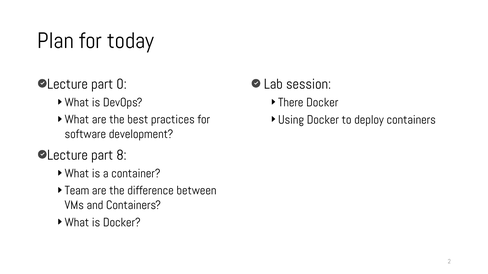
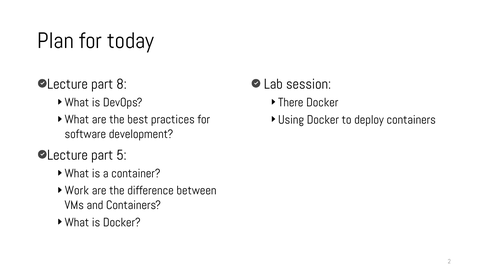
0: 0 -> 8
8: 8 -> 5
Team: Team -> Work
